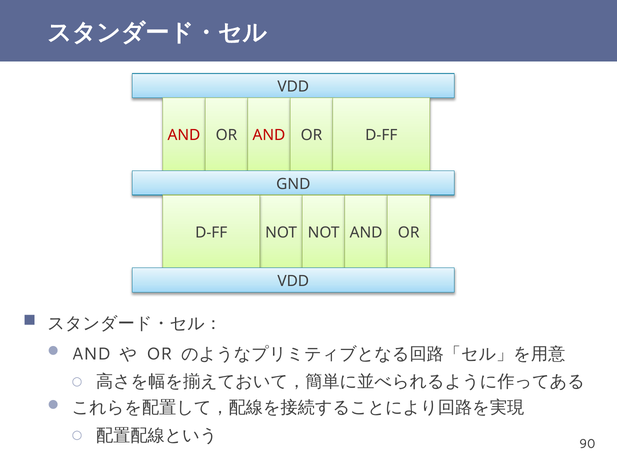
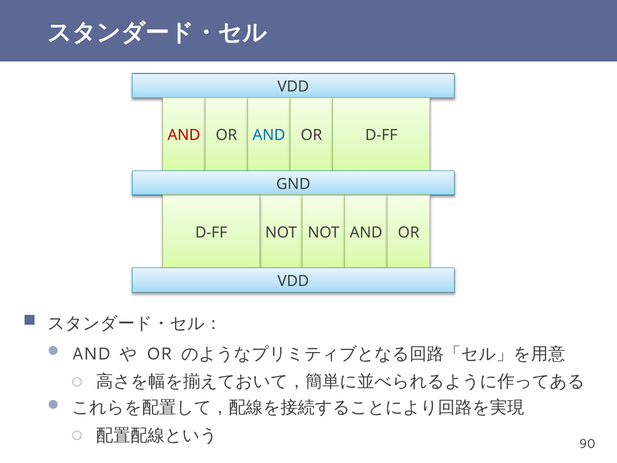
AND at (269, 135) colour: red -> blue
